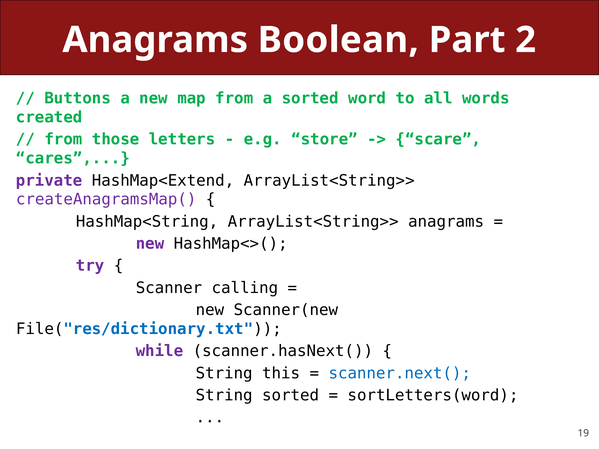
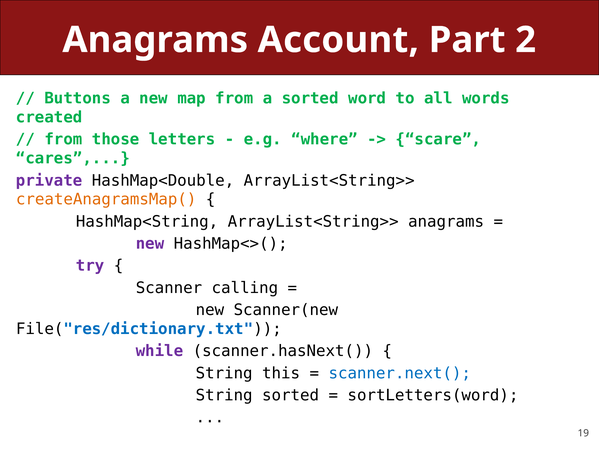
Boolean: Boolean -> Account
store: store -> where
HashMap<Extend: HashMap<Extend -> HashMap<Double
createAnagramsMap( colour: purple -> orange
